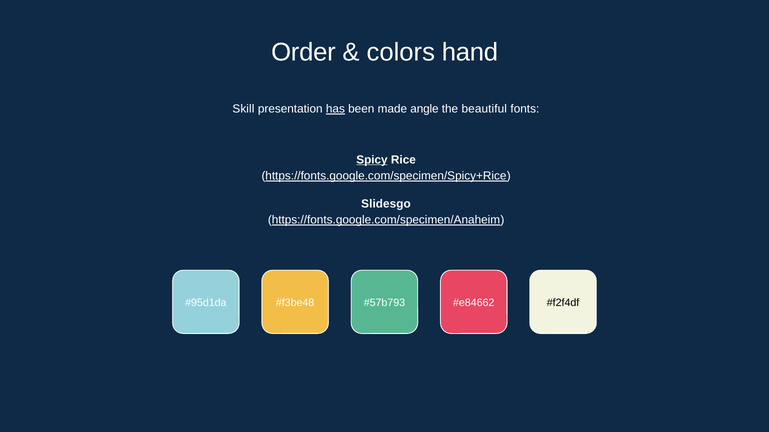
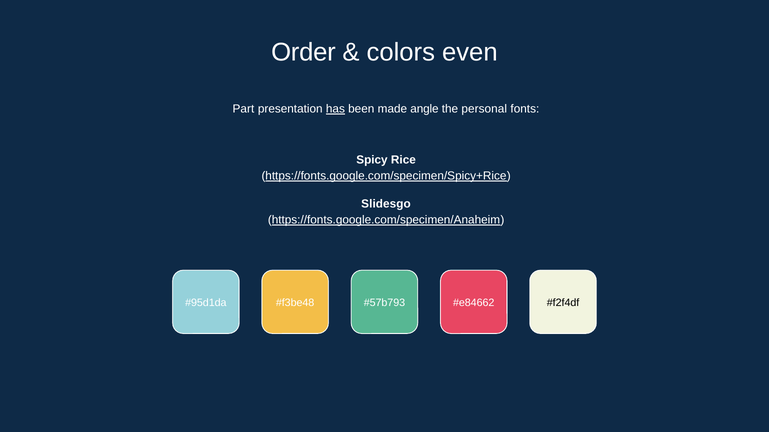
hand: hand -> even
Skill: Skill -> Part
beautiful: beautiful -> personal
Spicy underline: present -> none
